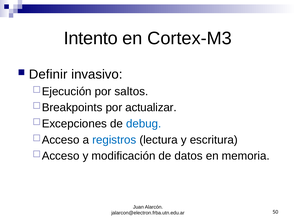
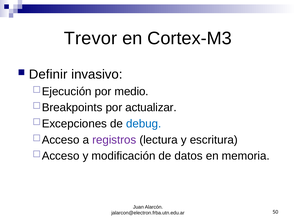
Intento: Intento -> Trevor
saltos: saltos -> medio
registros colour: blue -> purple
